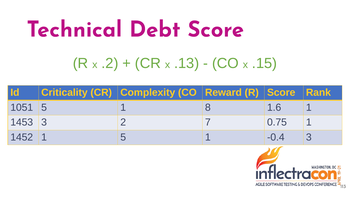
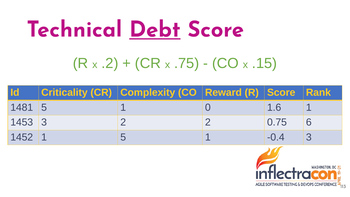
Debt underline: none -> present
.13: .13 -> .75
1051: 1051 -> 1481
8: 8 -> 0
2 7: 7 -> 2
0.75 1: 1 -> 6
